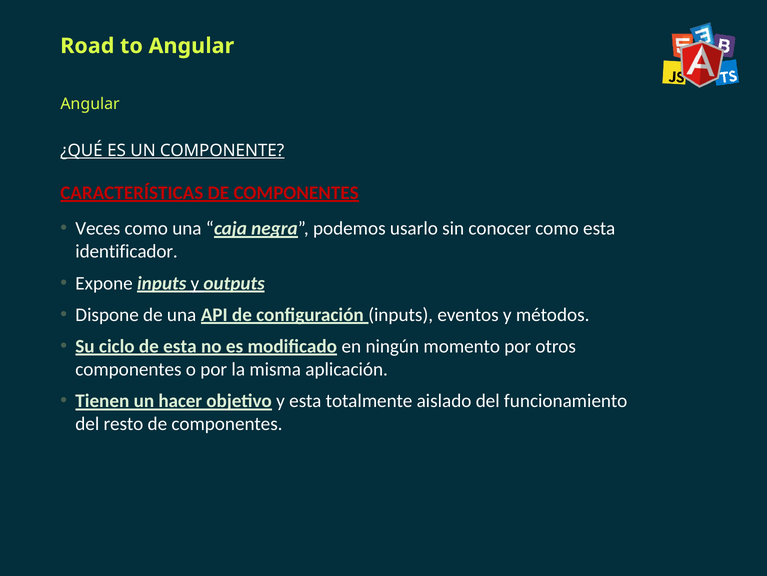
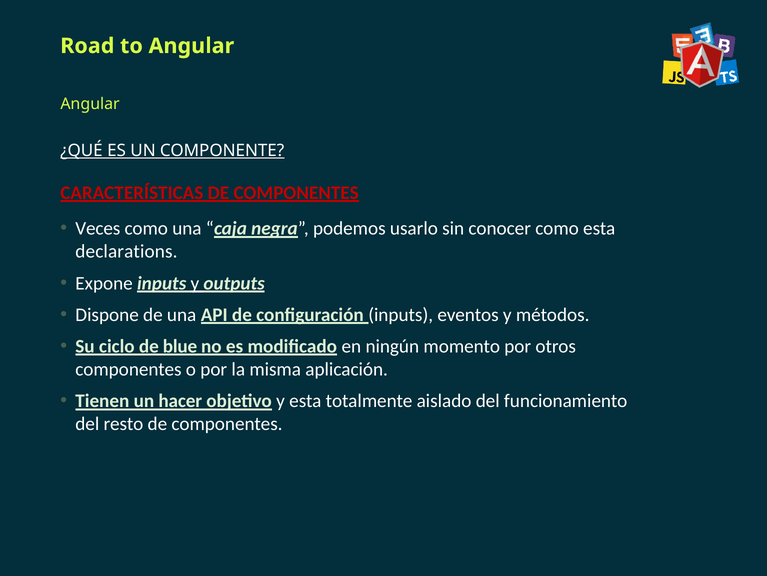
identificador: identificador -> declarations
de esta: esta -> blue
